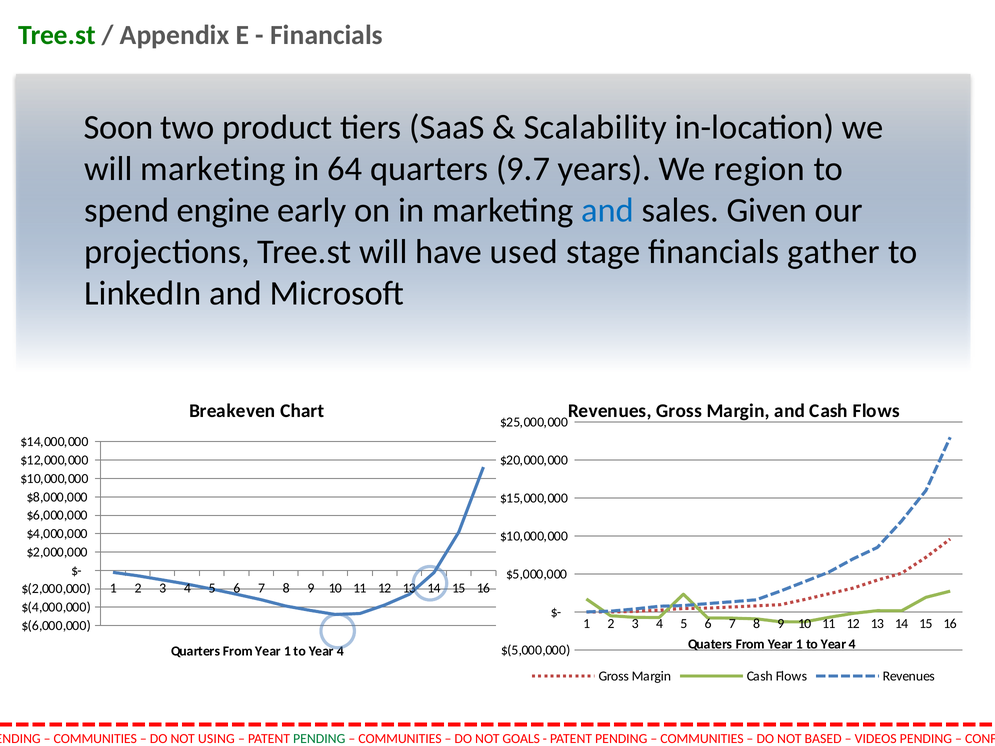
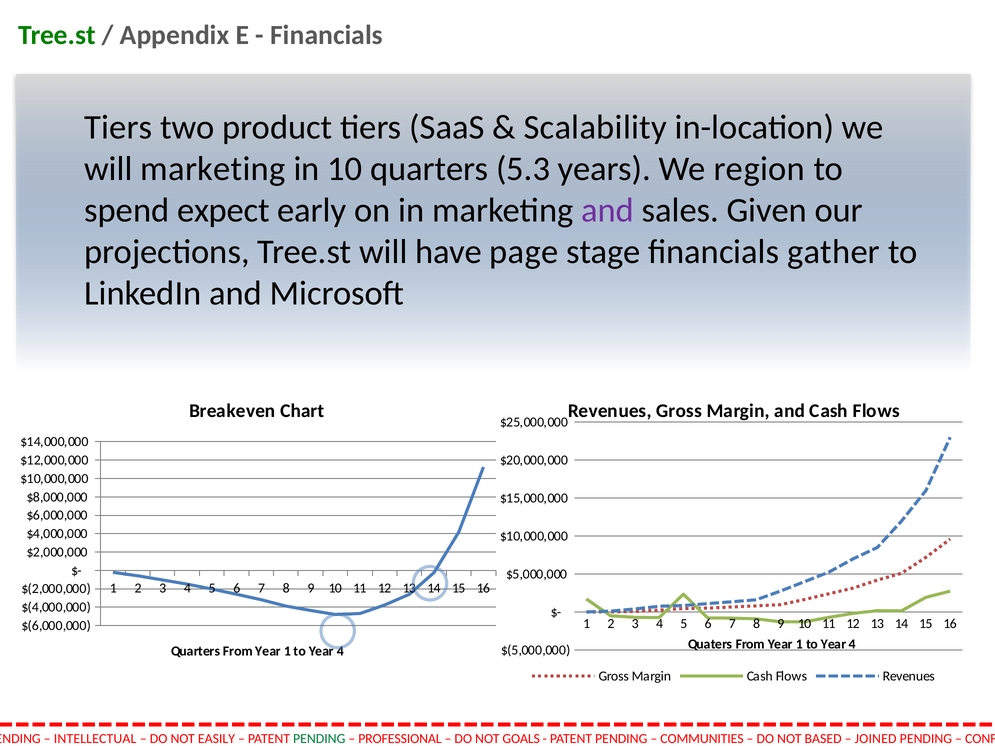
Soon at (119, 128): Soon -> Tiers
in 64: 64 -> 10
9.7: 9.7 -> 5.3
engine: engine -> expect
and at (608, 210) colour: blue -> purple
used: used -> page
COMMUNITIES at (95, 739): COMMUNITIES -> INTELLECTUAL
USING: USING -> EASILY
COMMUNITIES at (400, 739): COMMUNITIES -> PROFESSIONAL
VIDEOS: VIDEOS -> JOINED
